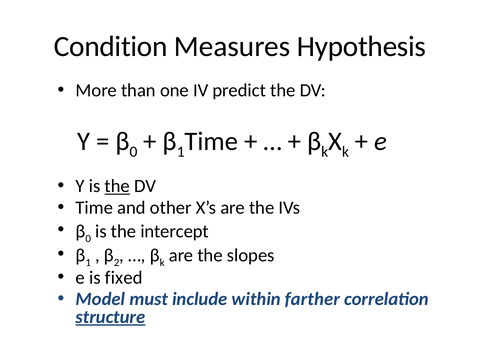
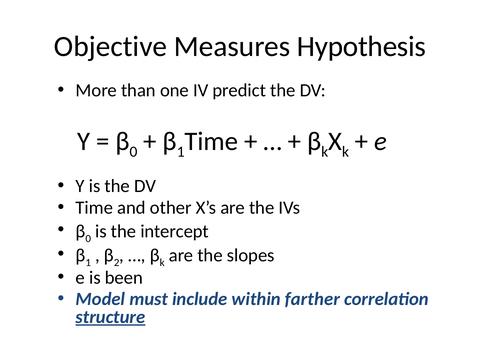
Condition: Condition -> Objective
the at (117, 186) underline: present -> none
fixed: fixed -> been
